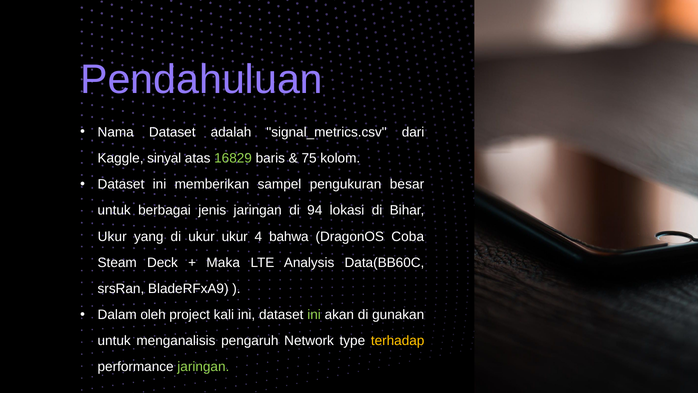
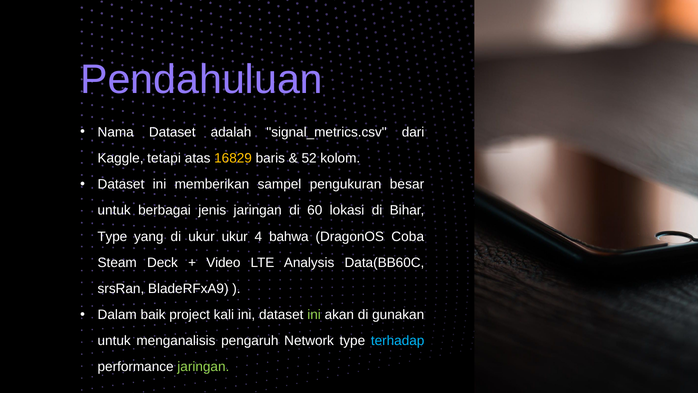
sinyal: sinyal -> tetapi
16829 colour: light green -> yellow
75: 75 -> 52
94: 94 -> 60
Ukur at (112, 236): Ukur -> Type
Maka: Maka -> Video
oleh: oleh -> baik
terhadap colour: yellow -> light blue
